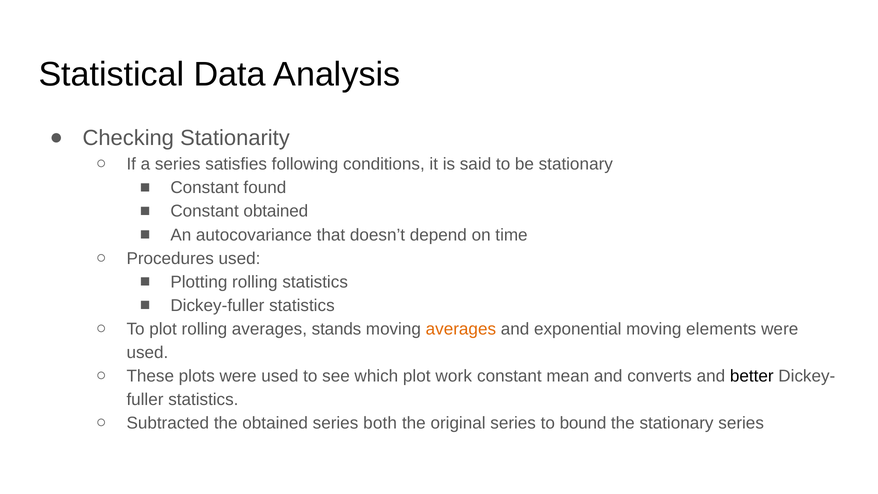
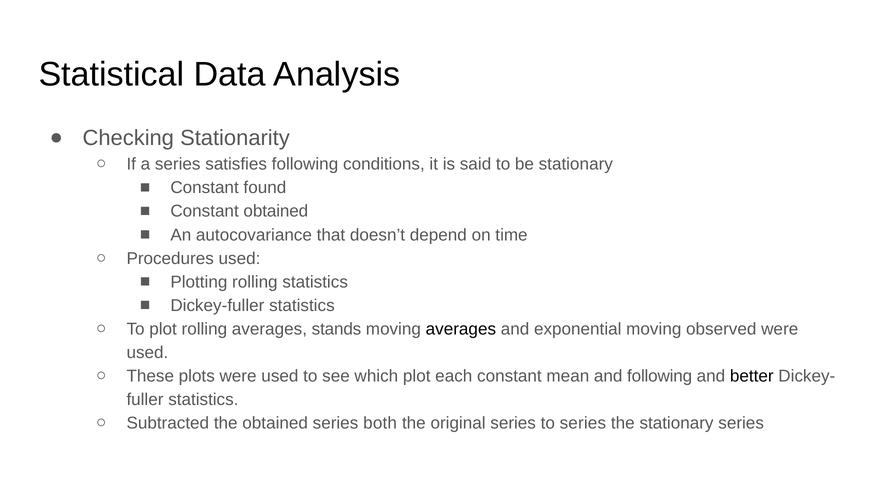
averages at (461, 329) colour: orange -> black
elements: elements -> observed
work: work -> each
and converts: converts -> following
to bound: bound -> series
